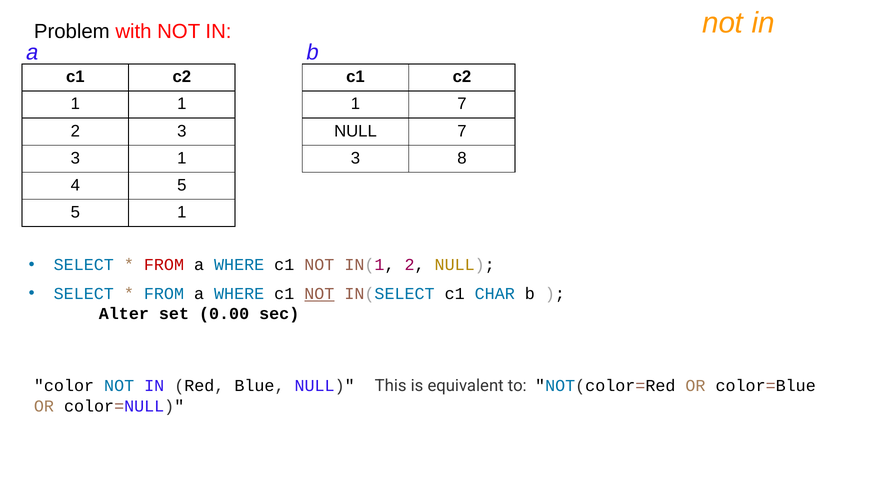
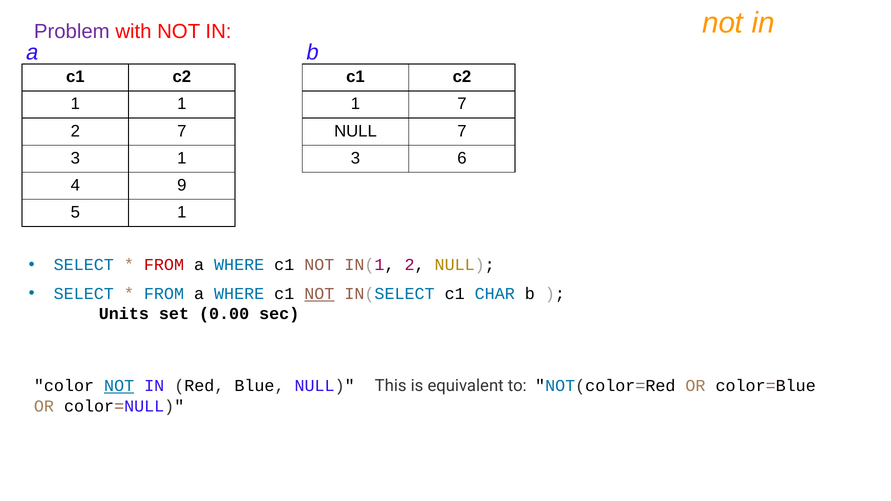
Problem colour: black -> purple
2 3: 3 -> 7
8: 8 -> 6
4 5: 5 -> 9
Alter: Alter -> Units
NOT at (119, 386) underline: none -> present
